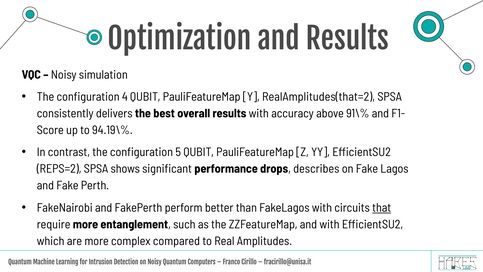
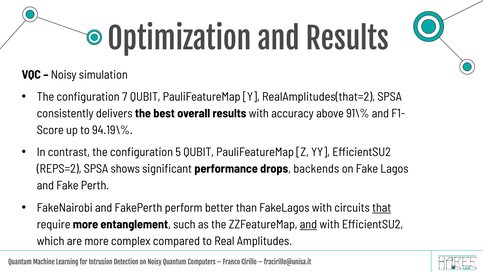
4: 4 -> 7
describes: describes -> backends
and at (308, 224) underline: none -> present
